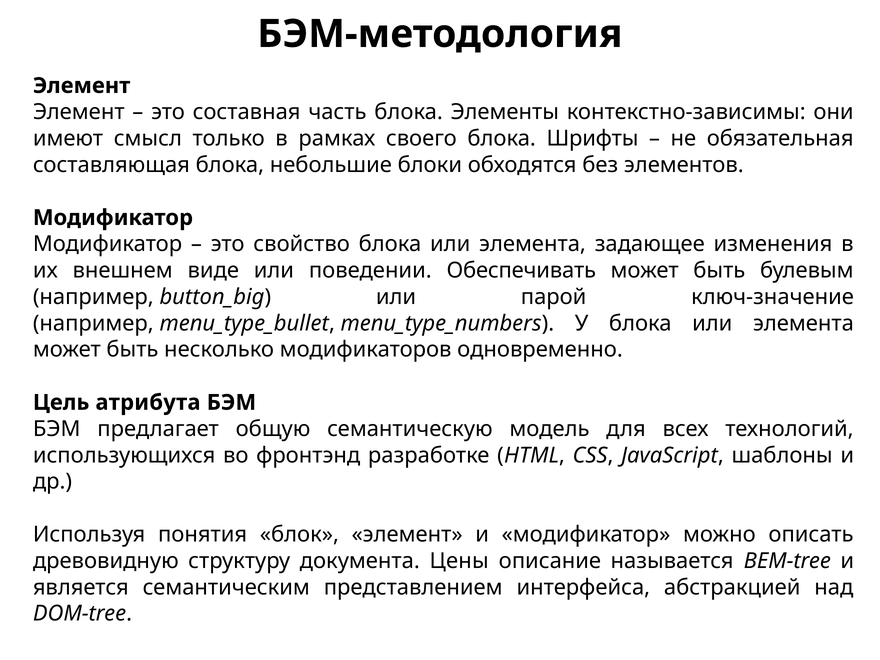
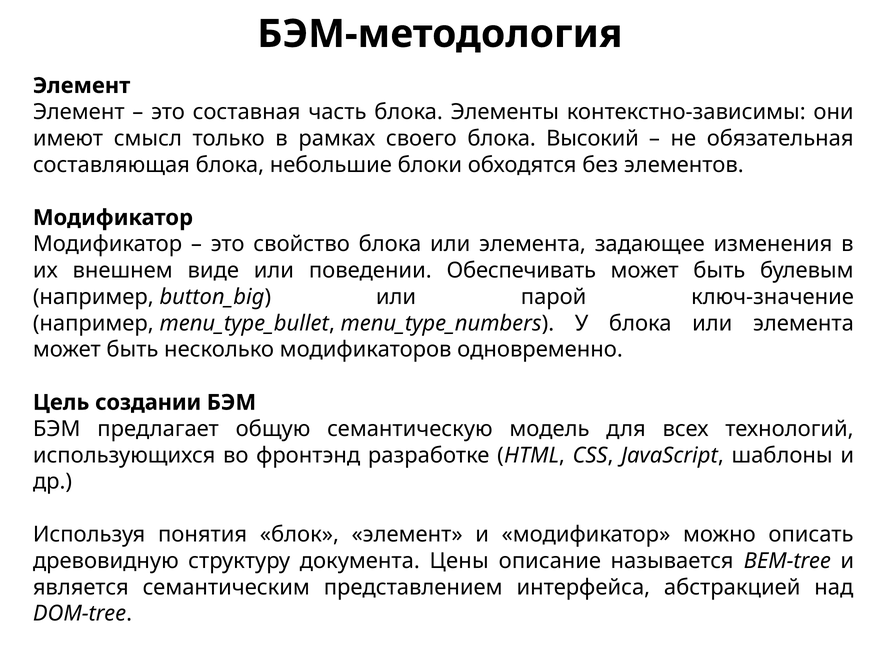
Шрифты: Шрифты -> Высокий
атрибута: атрибута -> создании
